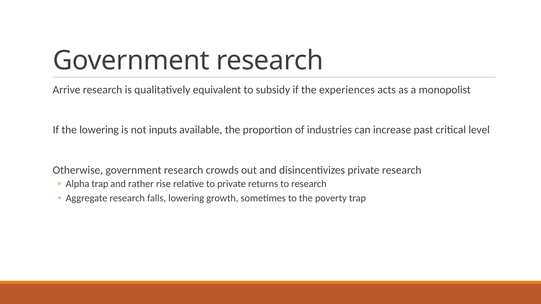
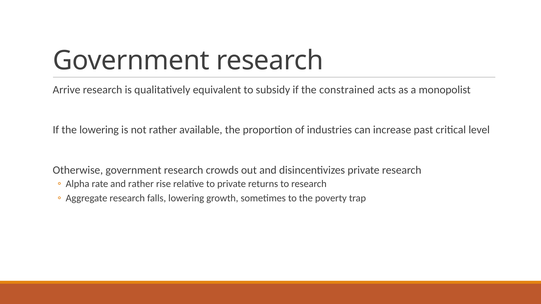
experiences: experiences -> constrained
not inputs: inputs -> rather
Alpha trap: trap -> rate
